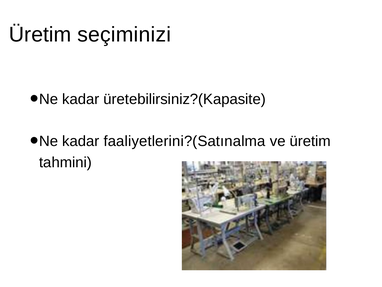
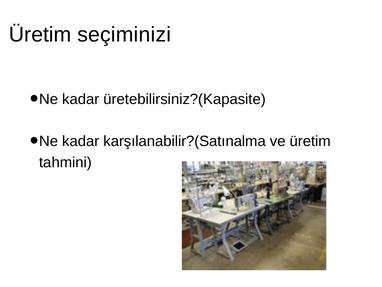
faaliyetlerini?(Satınalma: faaliyetlerini?(Satınalma -> karşılanabilir?(Satınalma
